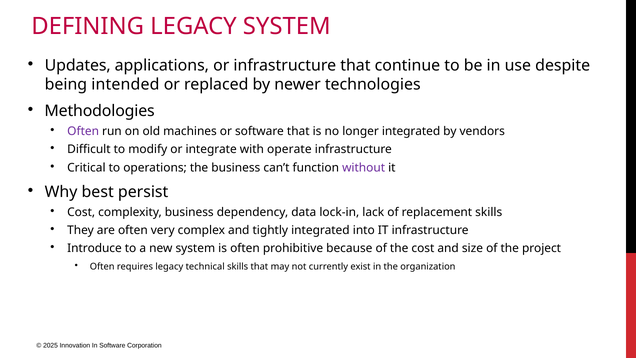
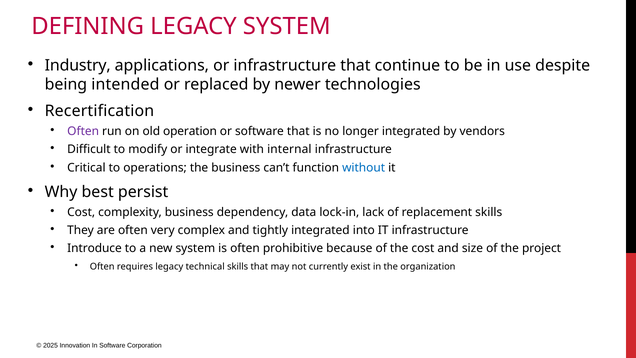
Updates: Updates -> Industry
Methodologies: Methodologies -> Recertification
machines: machines -> operation
operate: operate -> internal
without colour: purple -> blue
